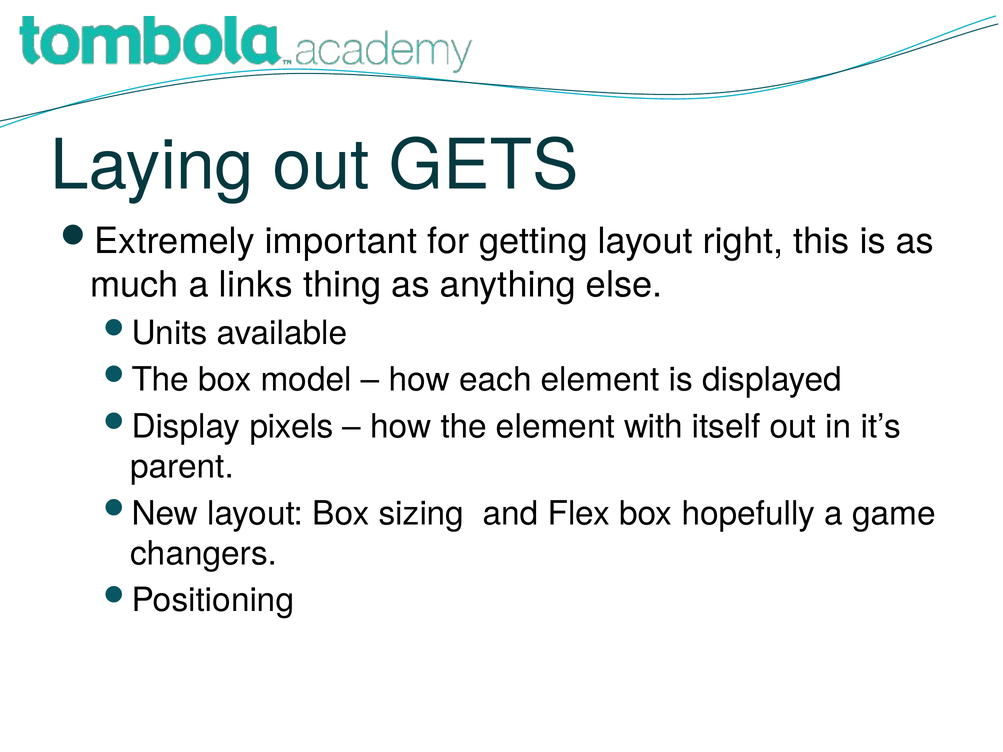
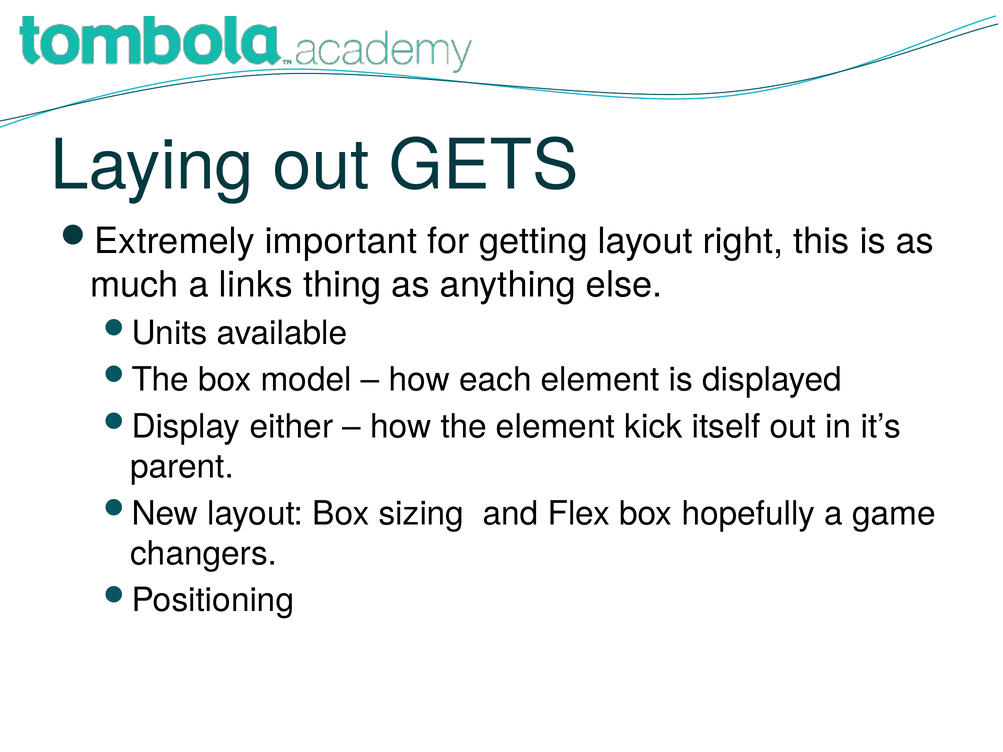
pixels: pixels -> either
with: with -> kick
